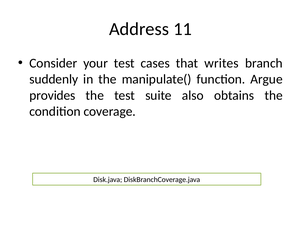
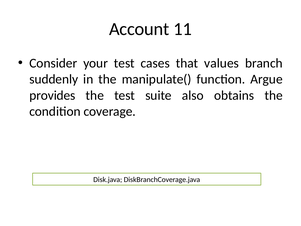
Address: Address -> Account
writes: writes -> values
